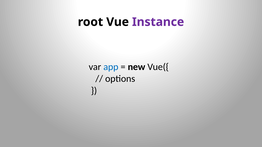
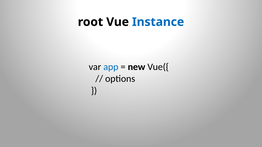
Instance colour: purple -> blue
